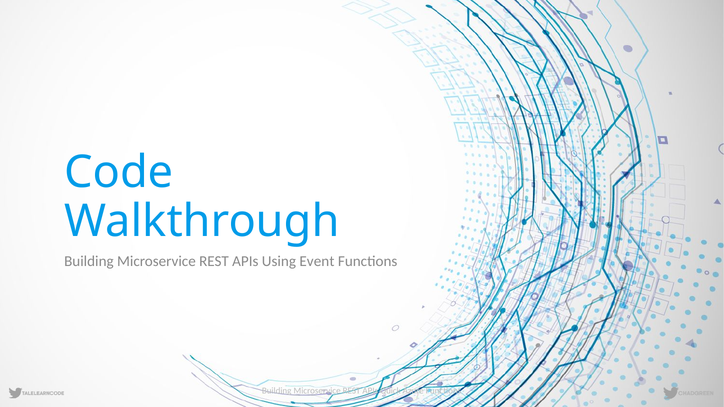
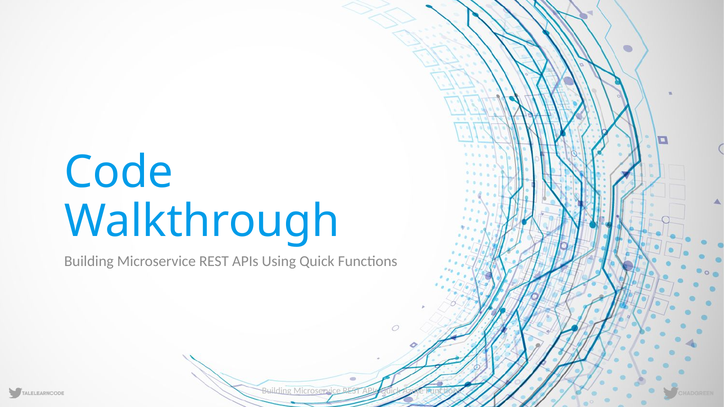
Using Event: Event -> Quick
